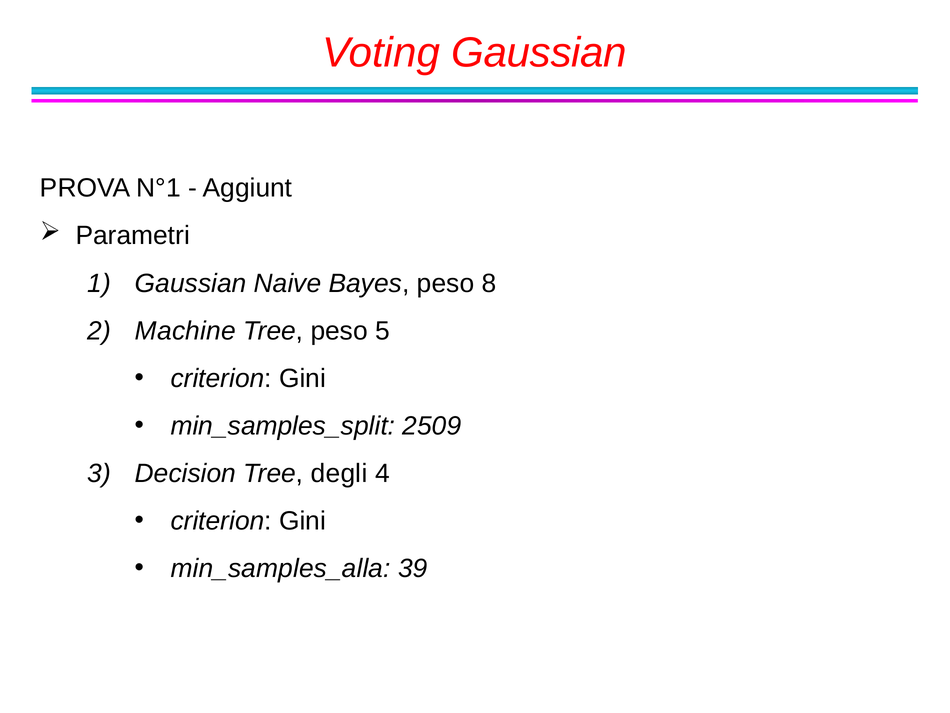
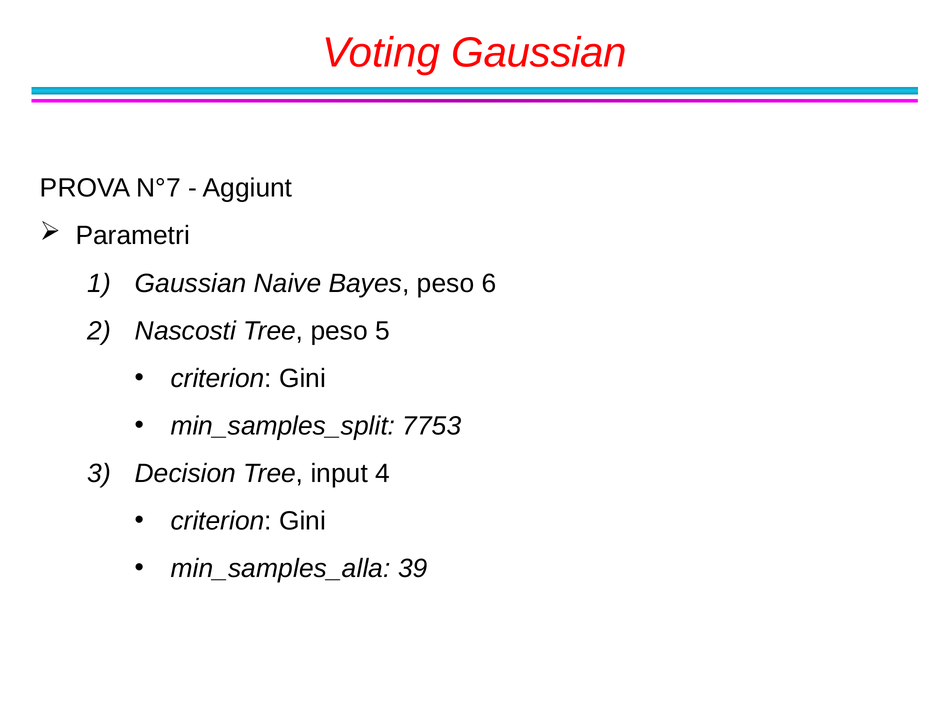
N°1: N°1 -> N°7
8: 8 -> 6
Machine: Machine -> Nascosti
2509: 2509 -> 7753
degli: degli -> input
